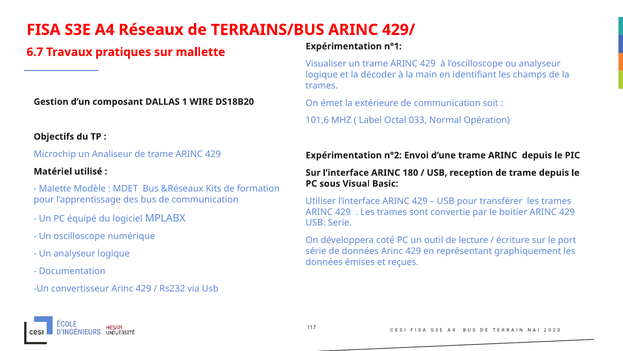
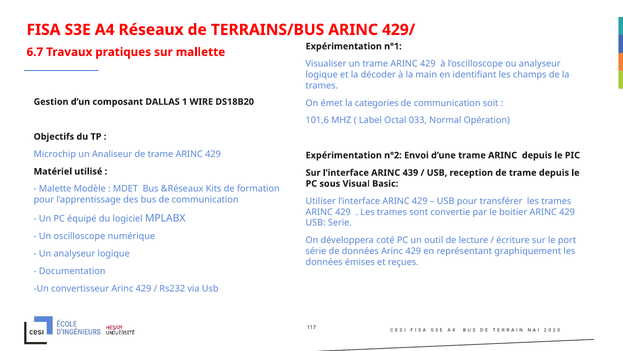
extérieure: extérieure -> categories
180: 180 -> 439
